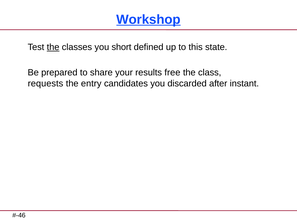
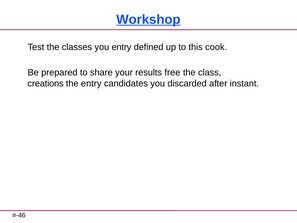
the at (53, 47) underline: present -> none
you short: short -> entry
state: state -> cook
requests: requests -> creations
